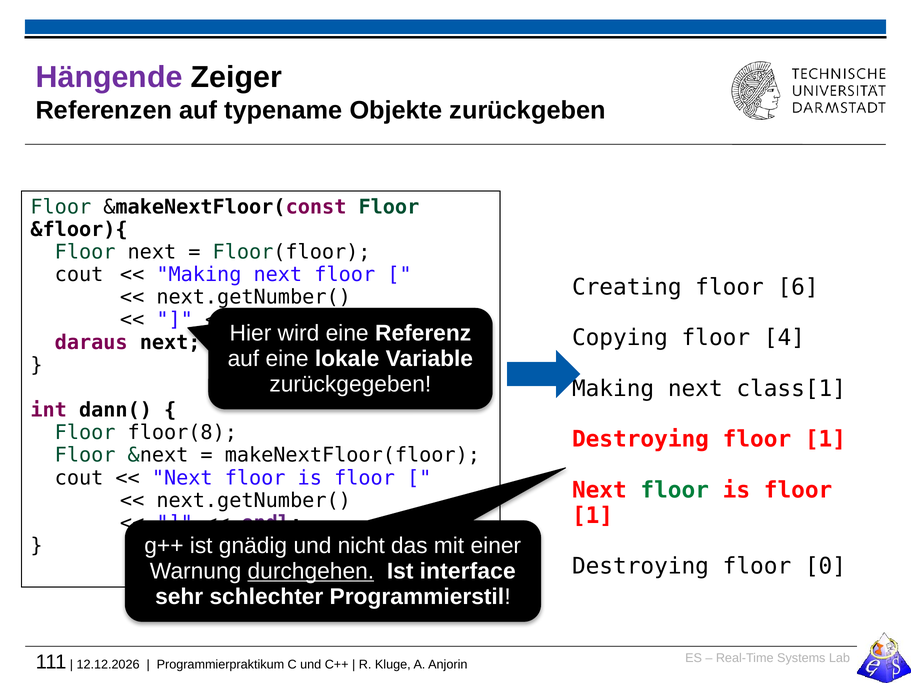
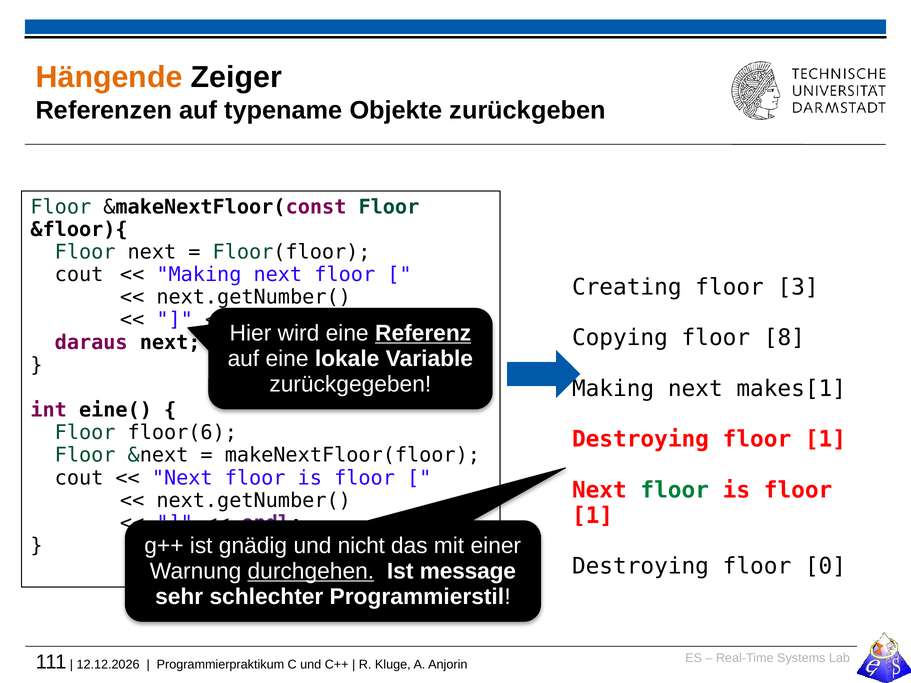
Hängende colour: purple -> orange
6: 6 -> 3
Referenz underline: none -> present
4: 4 -> 8
class[1: class[1 -> makes[1
dann(: dann( -> eine(
floor(8: floor(8 -> floor(6
interface: interface -> message
